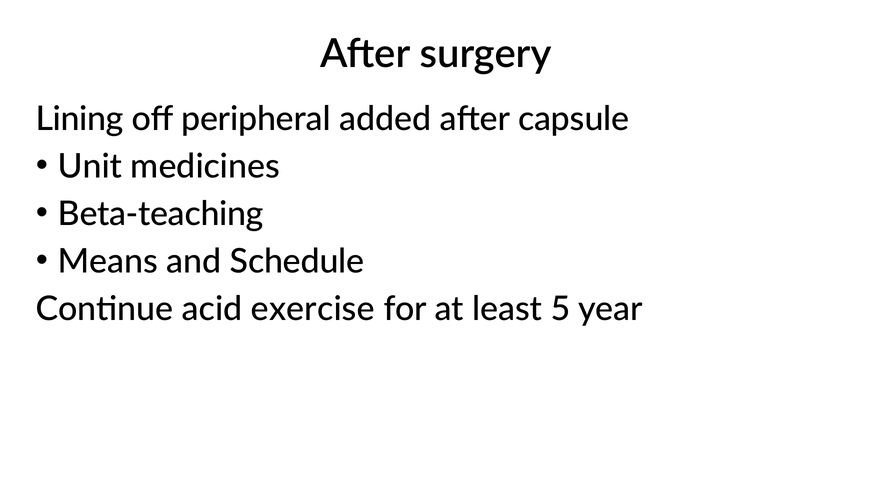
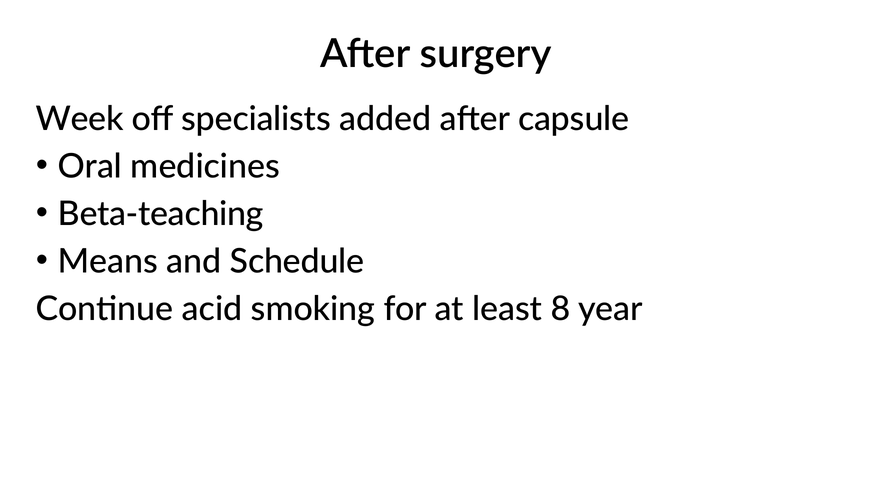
Lining: Lining -> Week
peripheral: peripheral -> specialists
Unit: Unit -> Oral
exercise: exercise -> smoking
5: 5 -> 8
